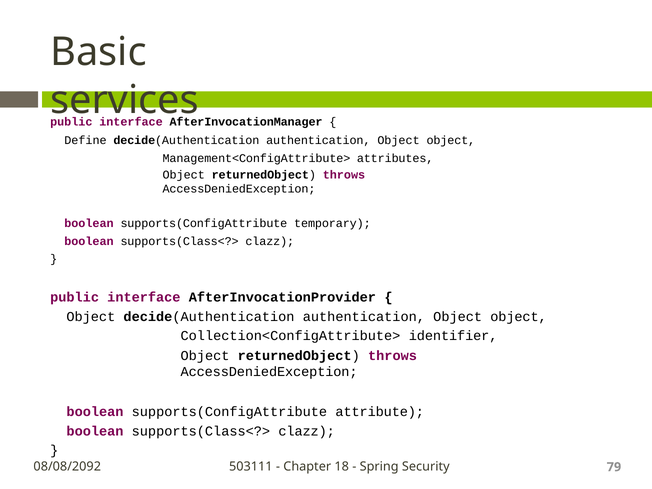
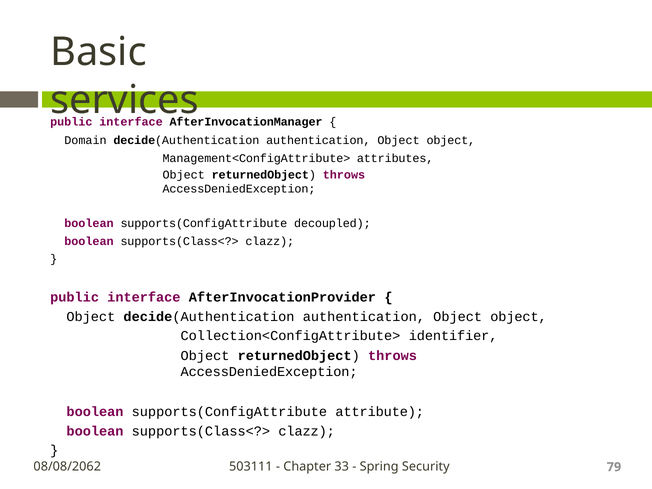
Define: Define -> Domain
temporary: temporary -> decoupled
08/08/2092: 08/08/2092 -> 08/08/2062
18: 18 -> 33
